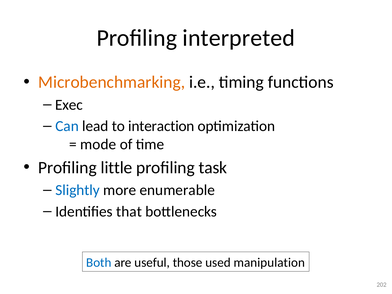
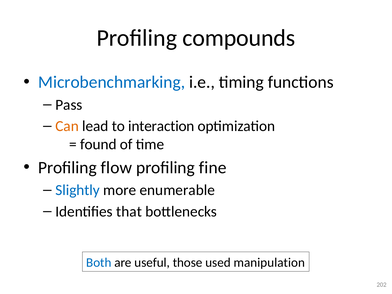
interpreted: interpreted -> compounds
Microbenchmarking colour: orange -> blue
Exec: Exec -> Pass
Can colour: blue -> orange
mode: mode -> found
little: little -> flow
task: task -> fine
